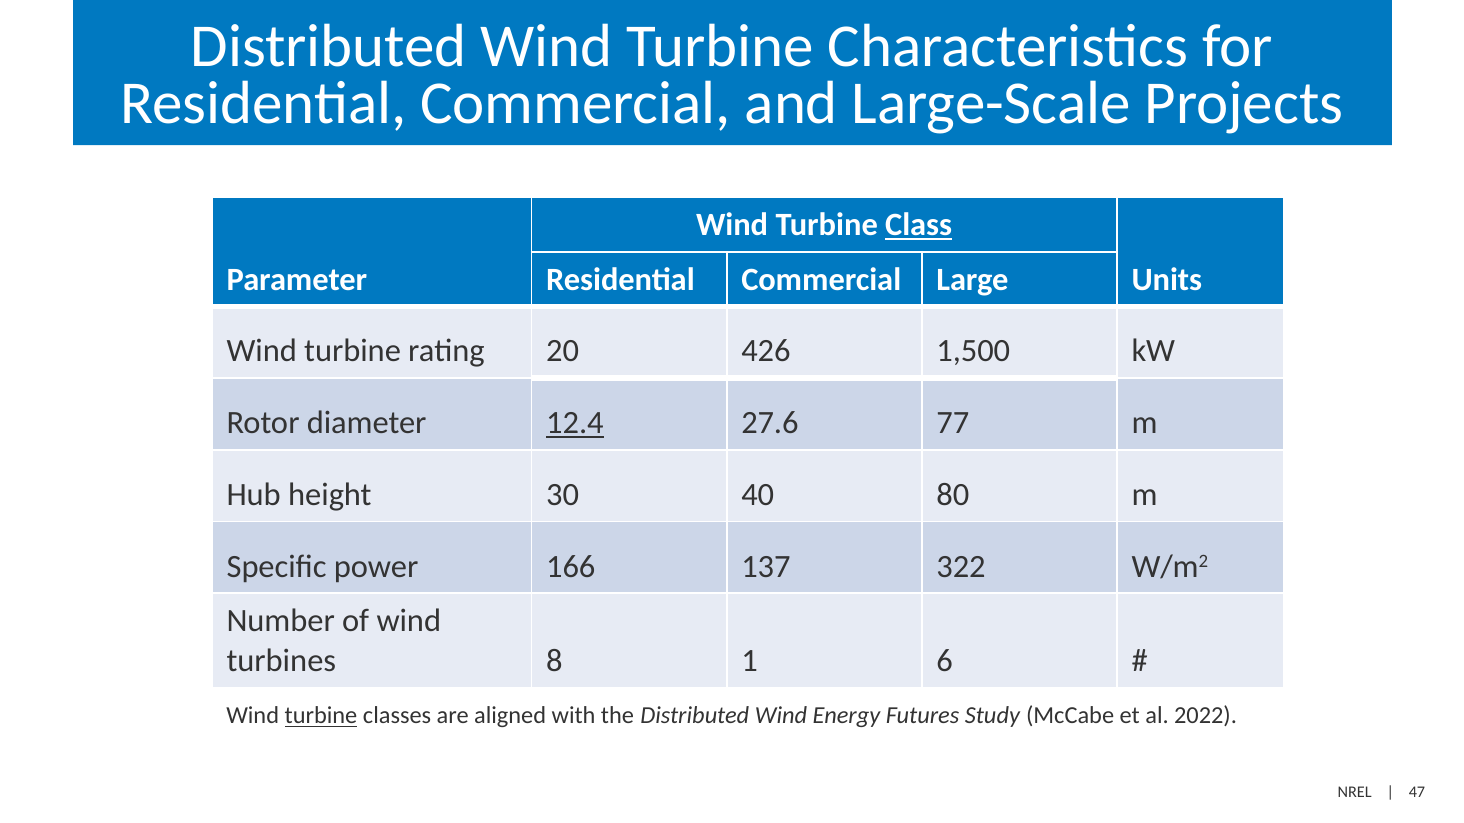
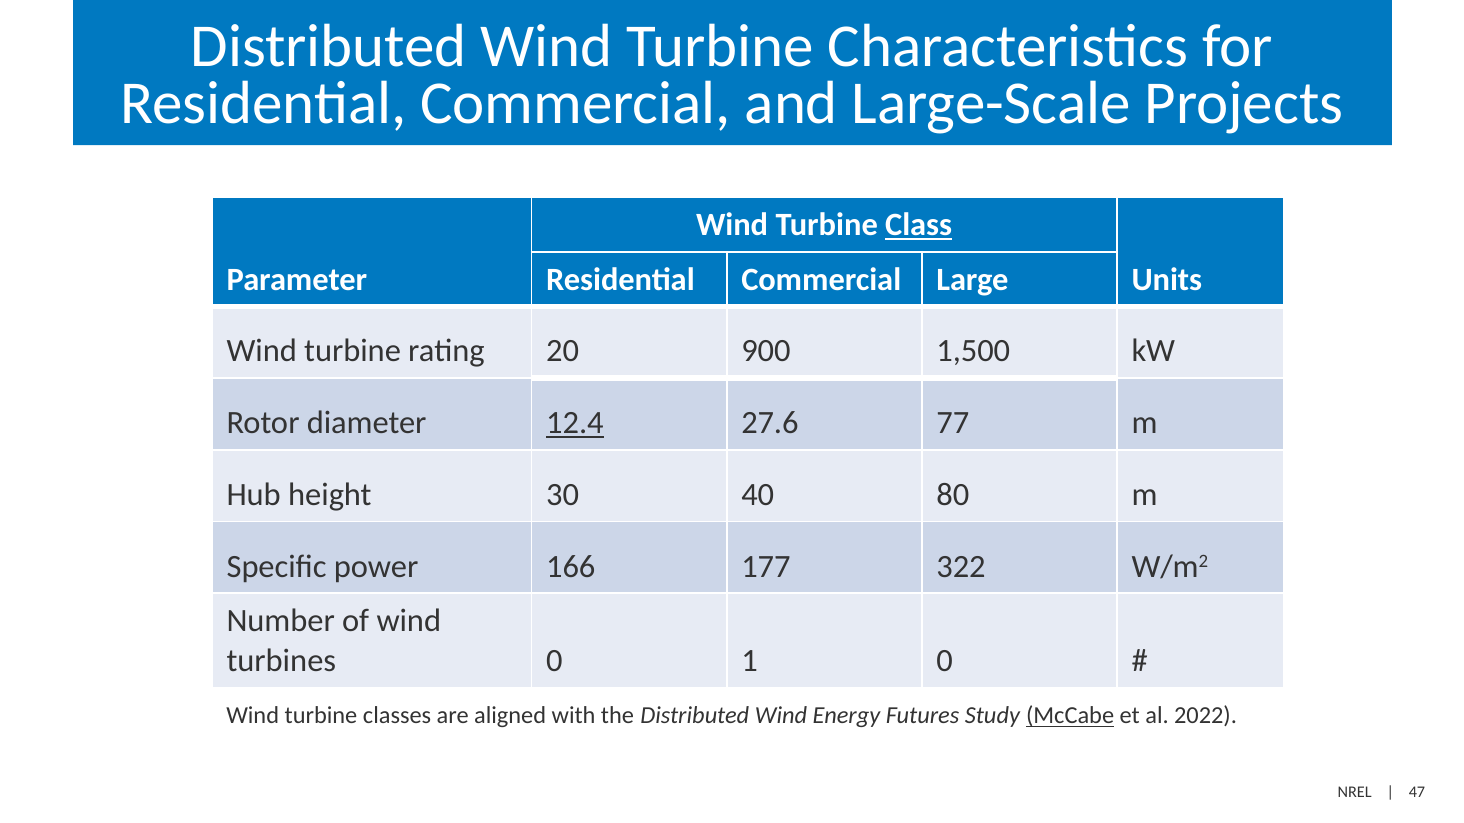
426: 426 -> 900
137: 137 -> 177
turbines 8: 8 -> 0
1 6: 6 -> 0
turbine at (321, 716) underline: present -> none
McCabe underline: none -> present
